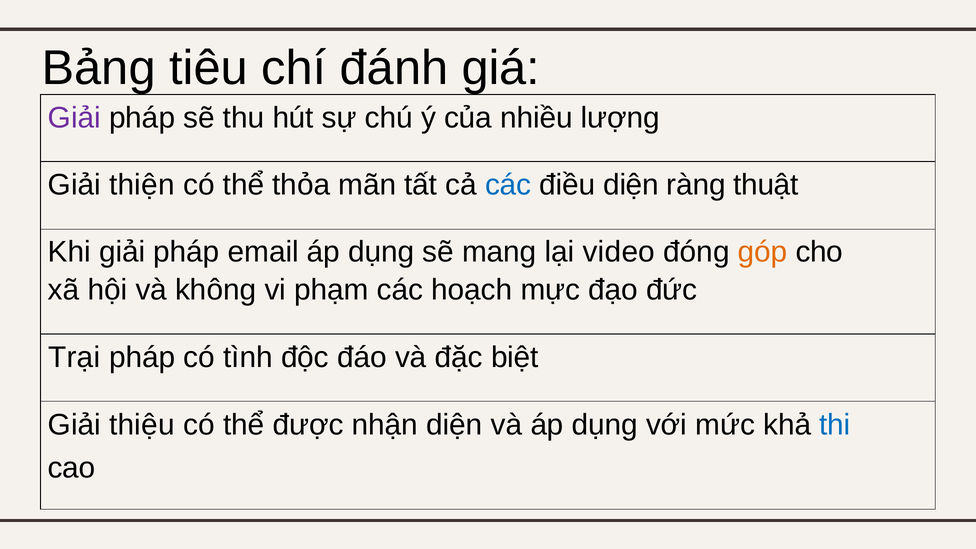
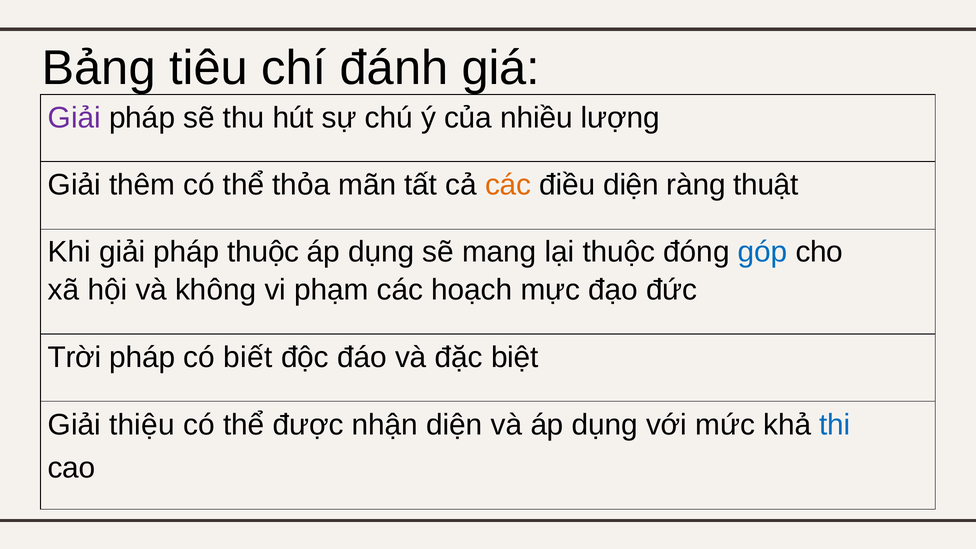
thiện: thiện -> thêm
các at (508, 185) colour: blue -> orange
pháp email: email -> thuộc
lại video: video -> thuộc
góp colour: orange -> blue
Trại: Trại -> Trời
tình: tình -> biết
